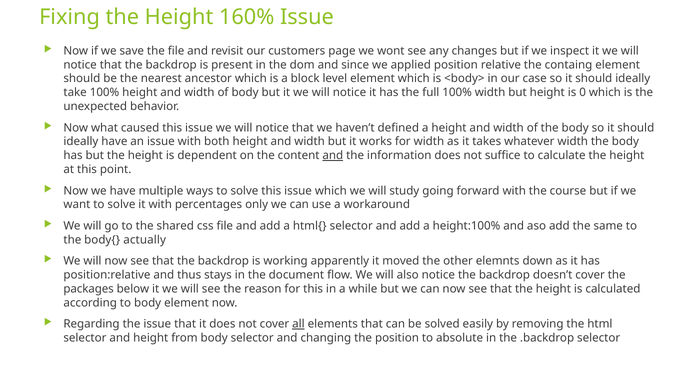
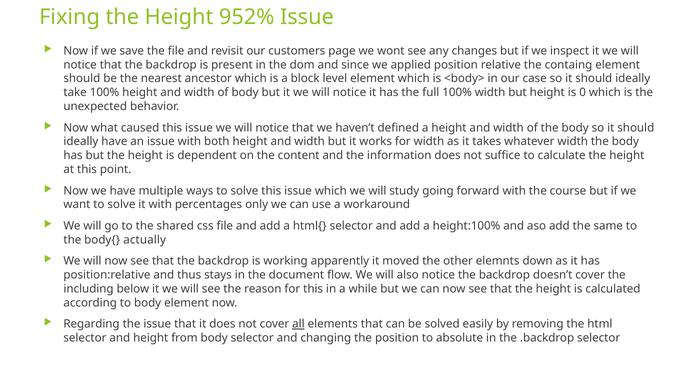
160%: 160% -> 952%
and at (333, 155) underline: present -> none
packages: packages -> including
